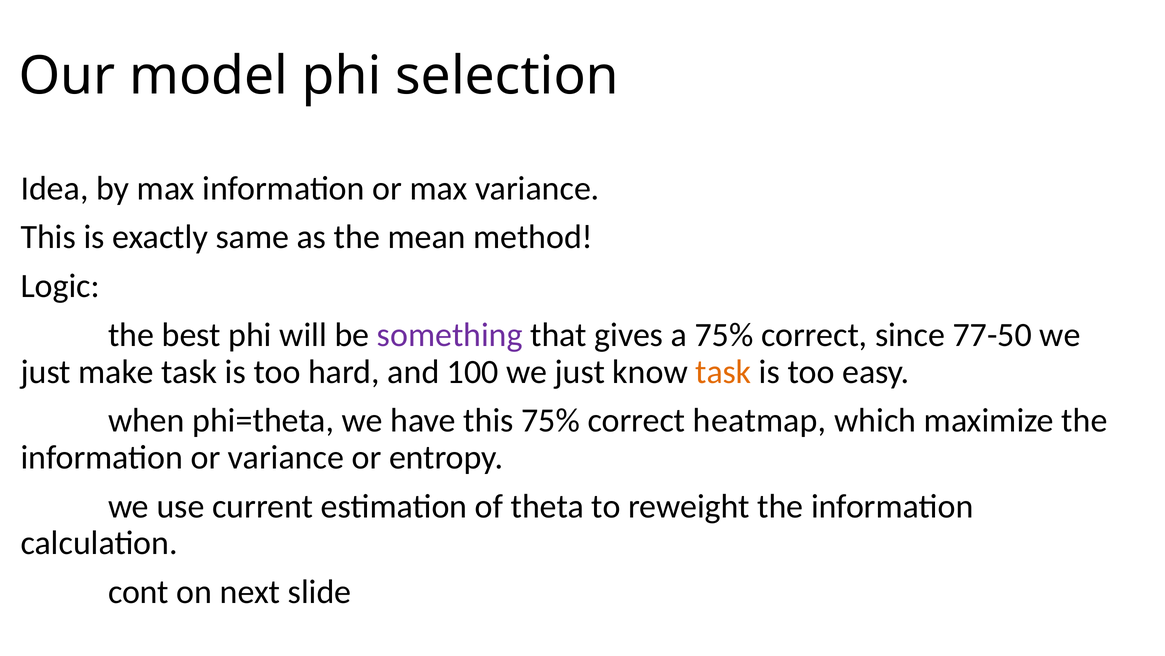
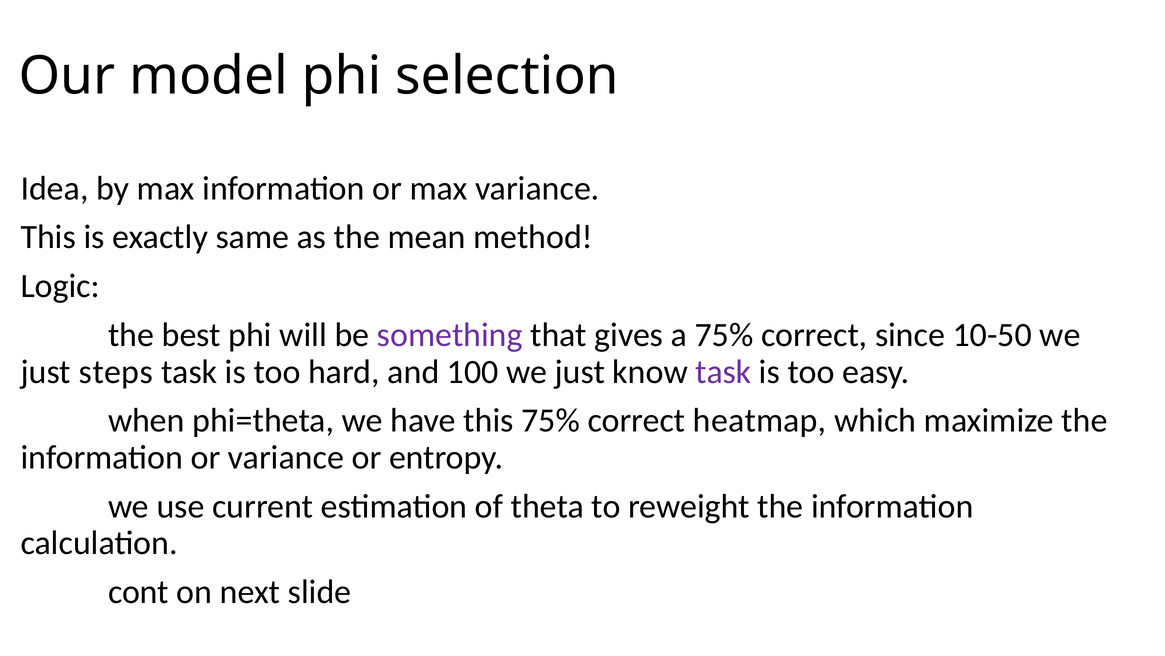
77-50: 77-50 -> 10-50
make: make -> steps
task at (723, 371) colour: orange -> purple
